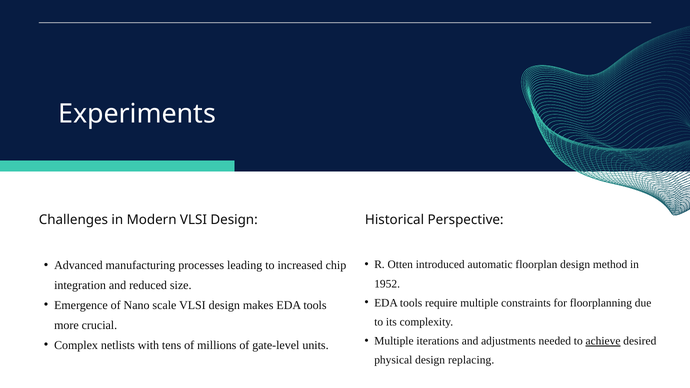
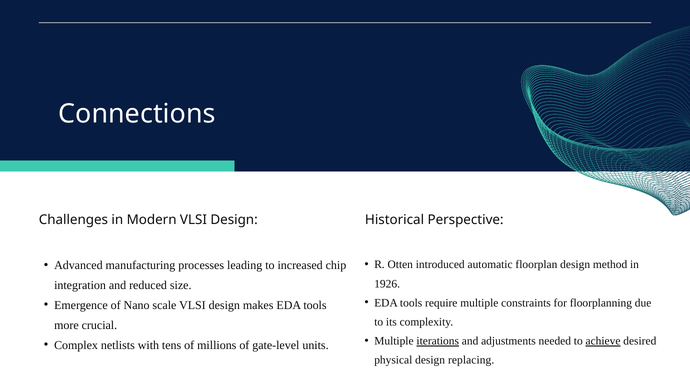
Experiments: Experiments -> Connections
1952: 1952 -> 1926
iterations underline: none -> present
